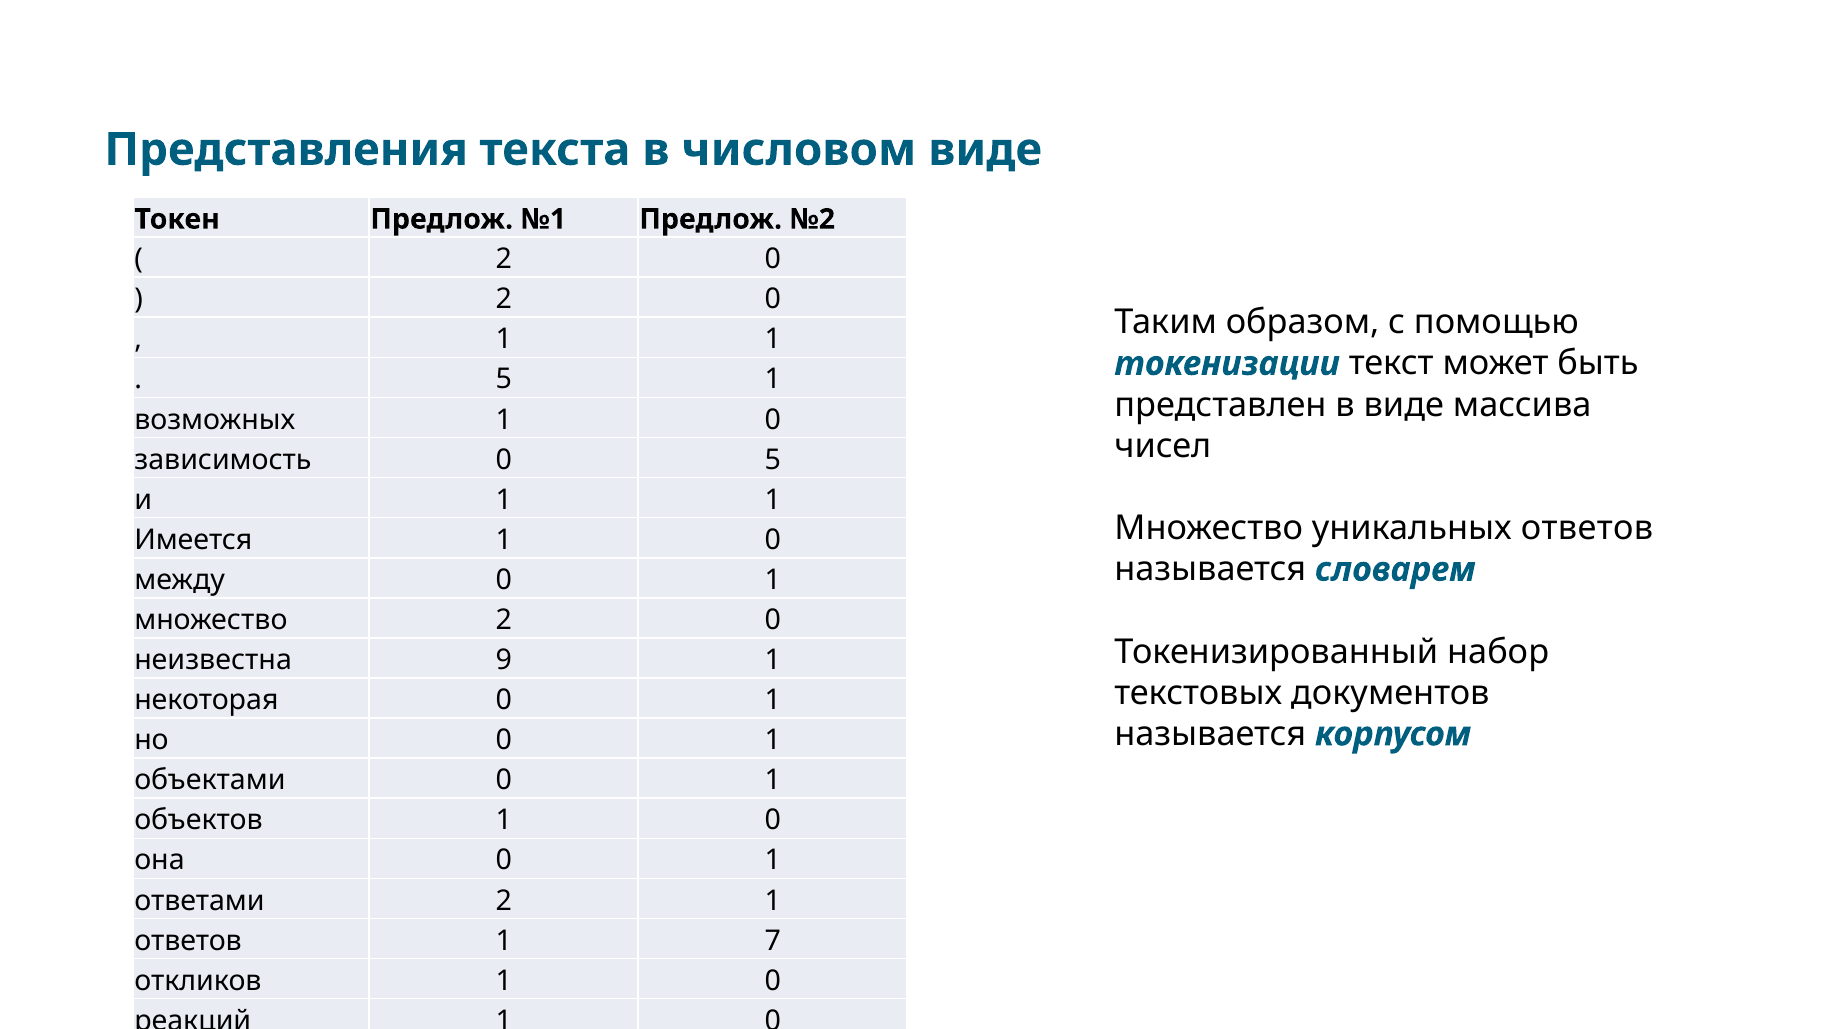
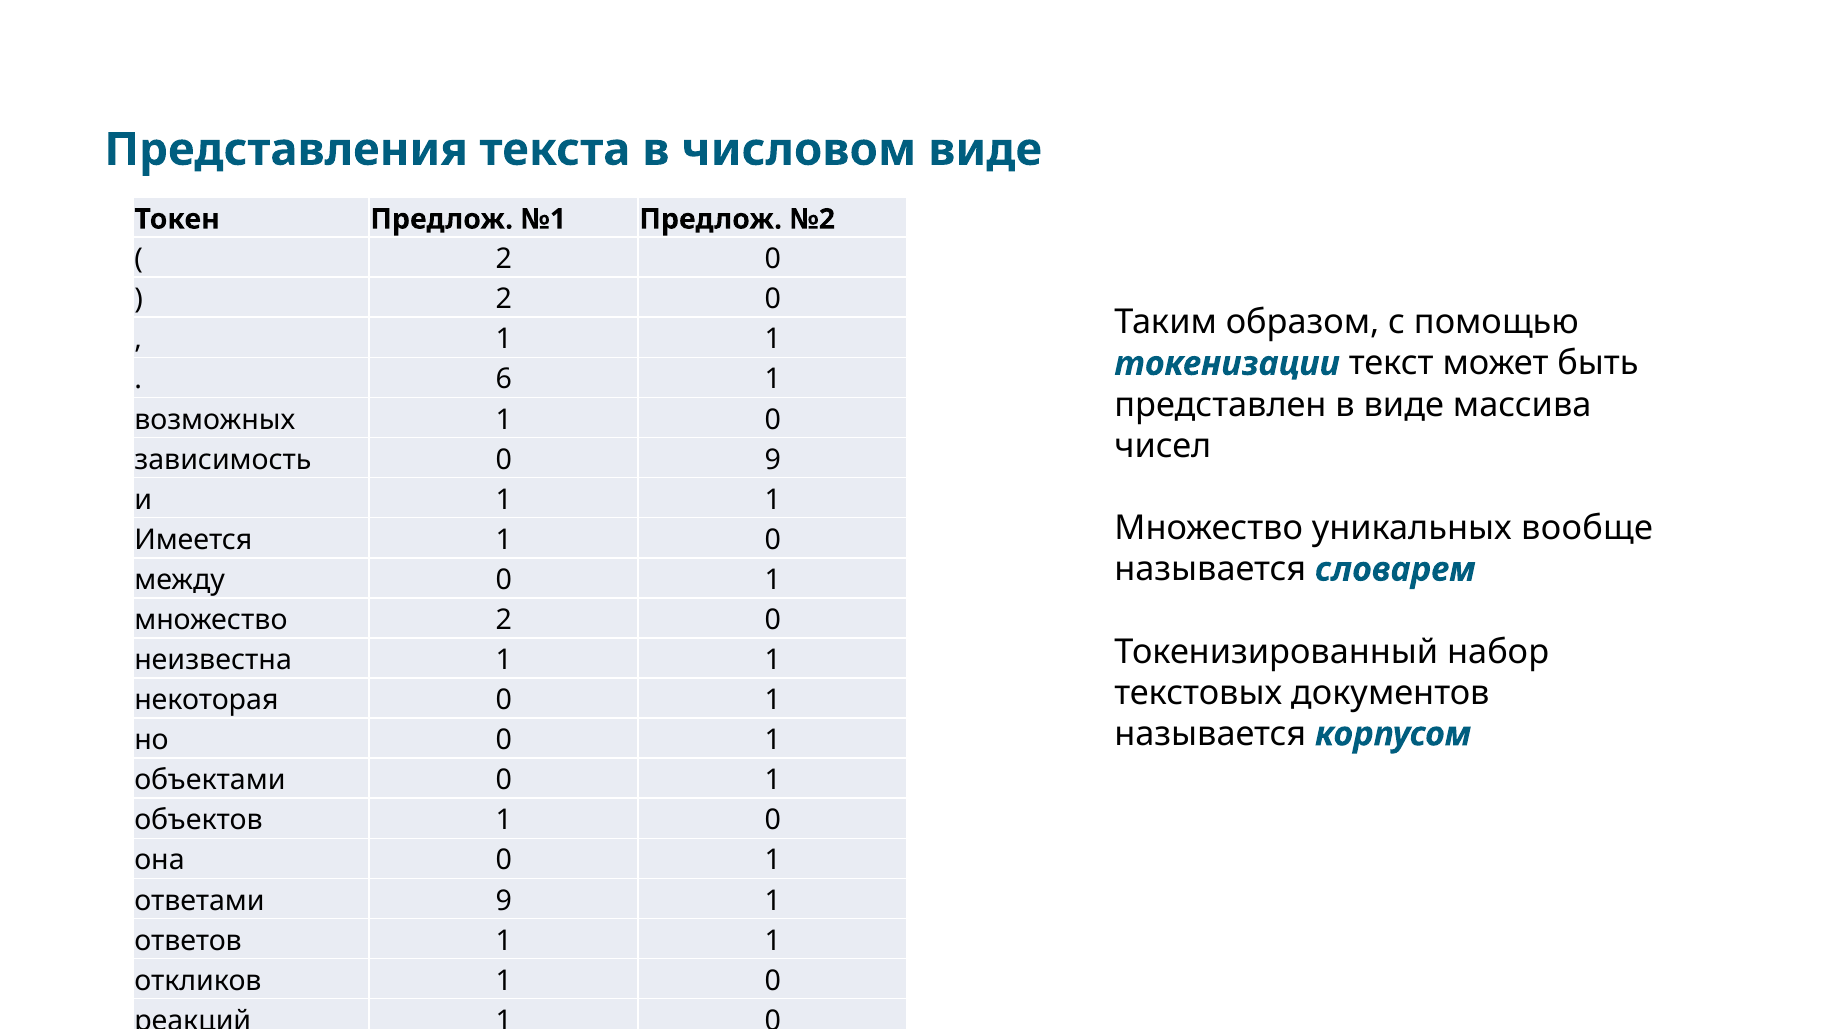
5 at (504, 380): 5 -> 6
0 5: 5 -> 9
уникальных ответов: ответов -> вообще
неизвестна 9: 9 -> 1
ответами 2: 2 -> 9
ответов 1 7: 7 -> 1
